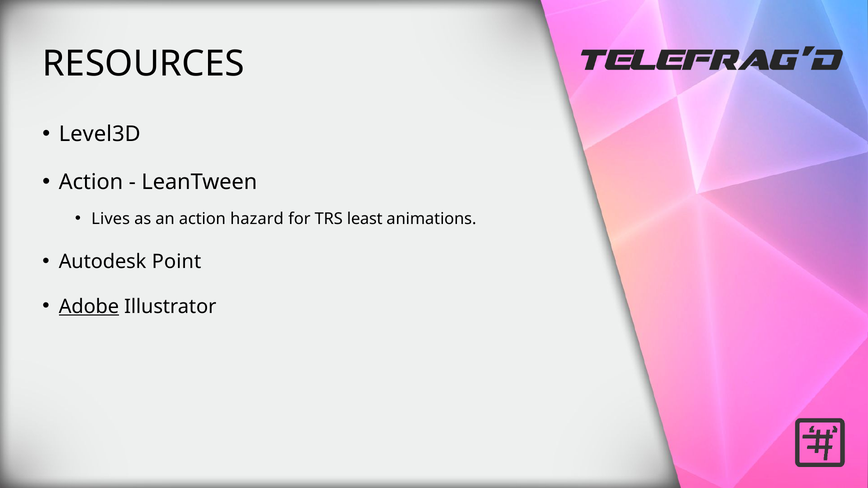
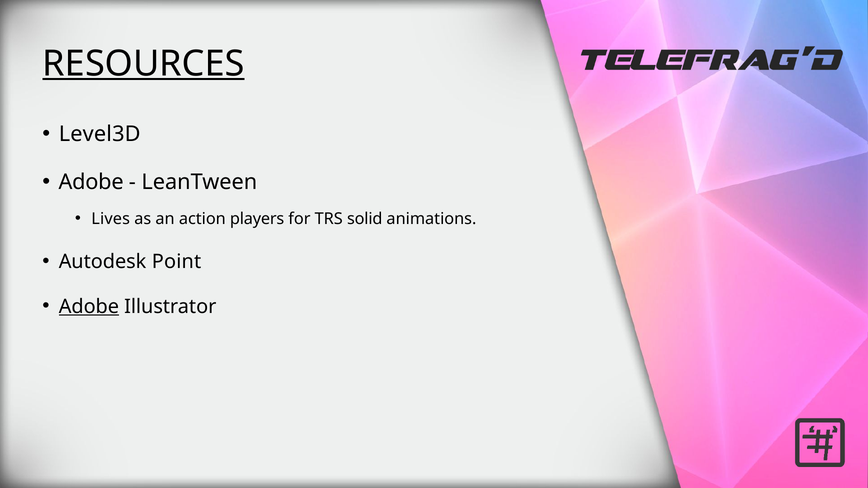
RESOURCES underline: none -> present
Action at (91, 182): Action -> Adobe
hazard: hazard -> players
least: least -> solid
